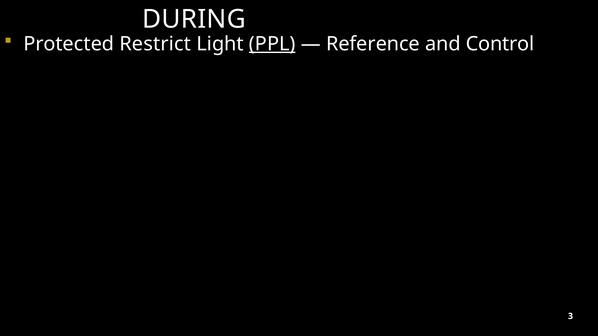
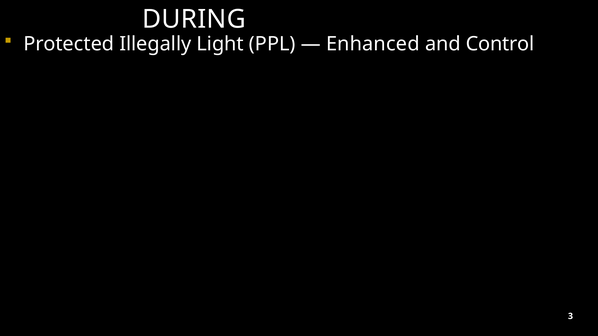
Restrict: Restrict -> Illegally
PPL underline: present -> none
Reference: Reference -> Enhanced
